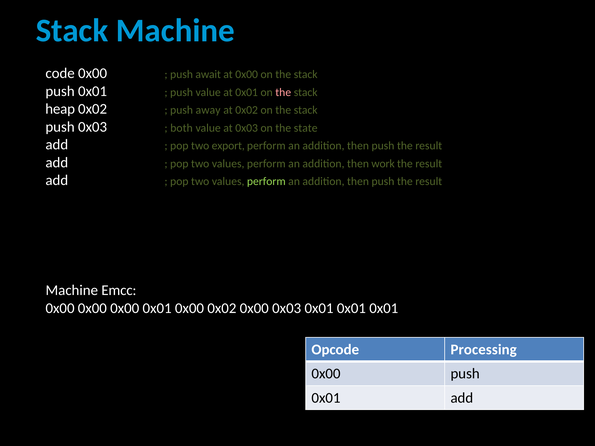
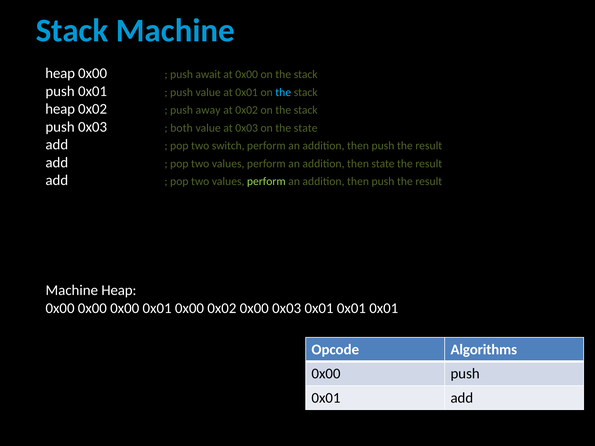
code at (60, 73): code -> heap
the at (283, 92) colour: pink -> light blue
export: export -> switch
then work: work -> state
Machine Emcc: Emcc -> Heap
Processing: Processing -> Algorithms
